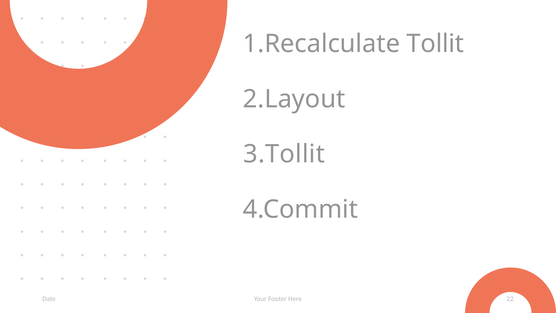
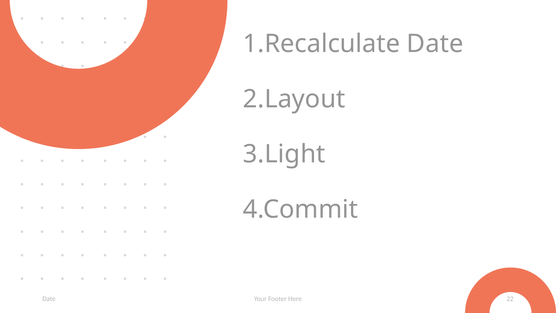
1.Recalculate Tollit: Tollit -> Date
3.Tollit: 3.Tollit -> 3.Light
